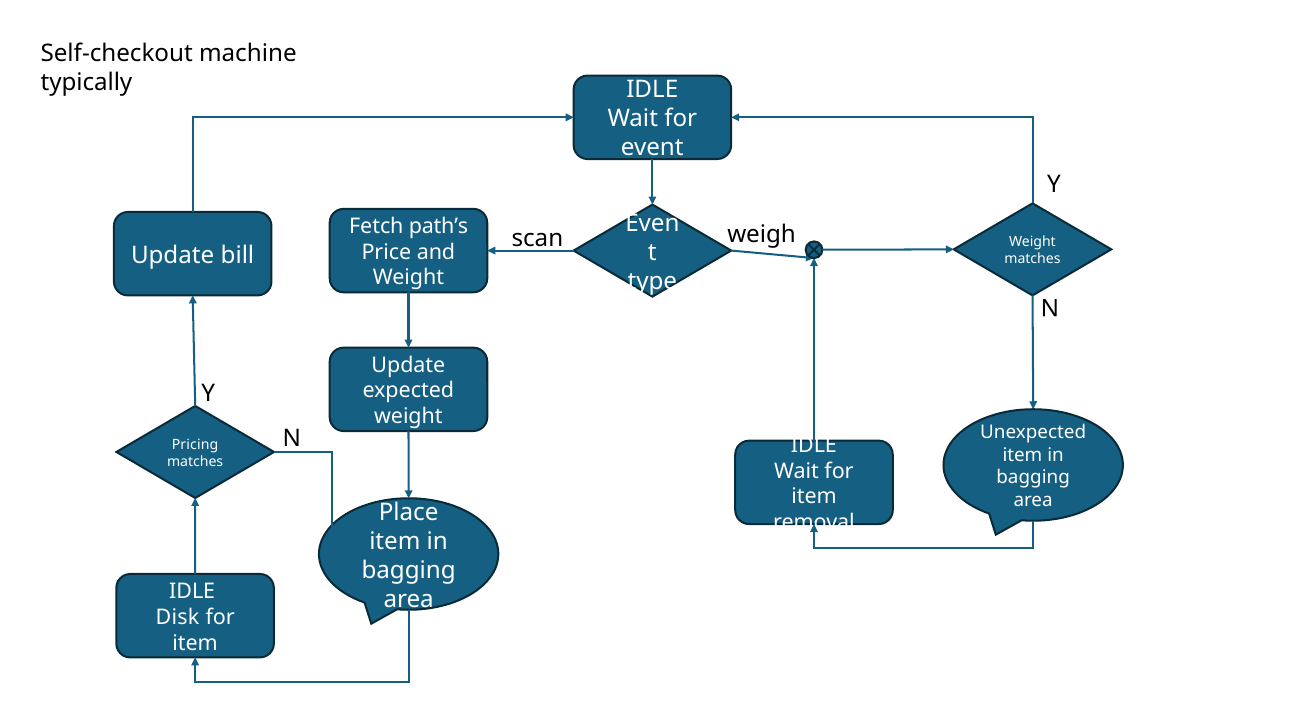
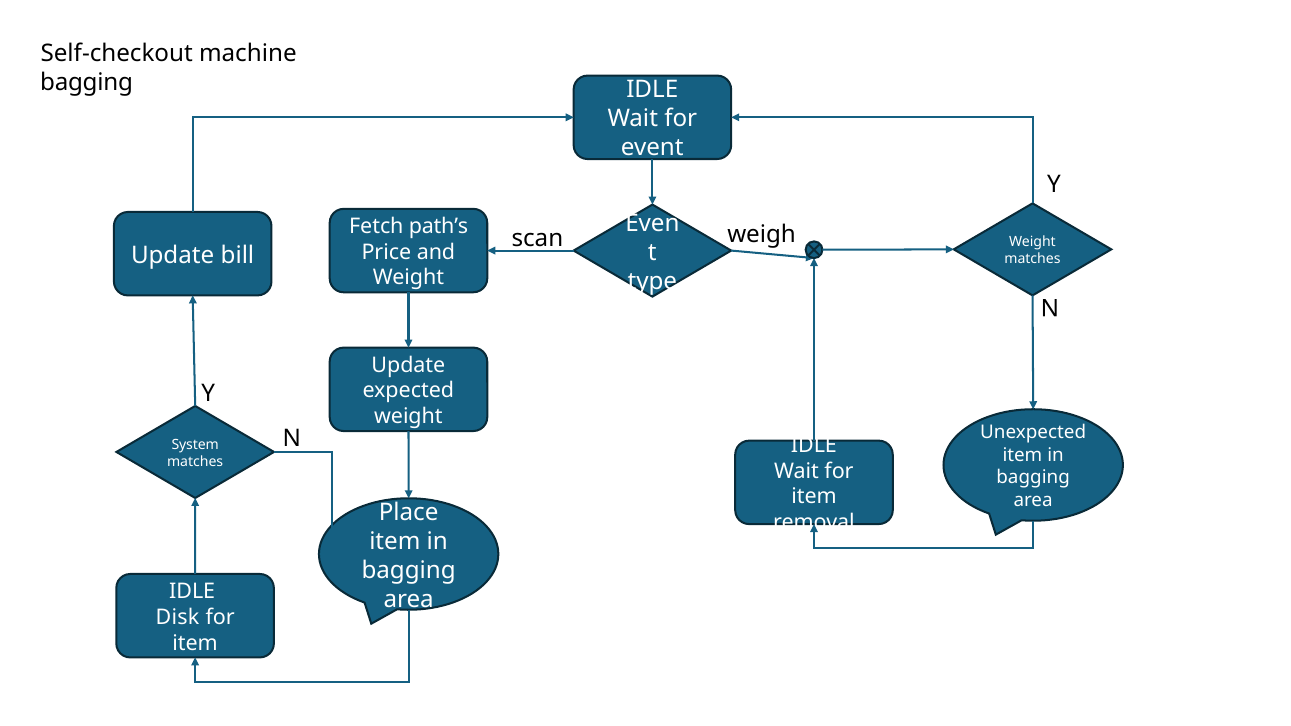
typically at (86, 82): typically -> bagging
Pricing: Pricing -> System
